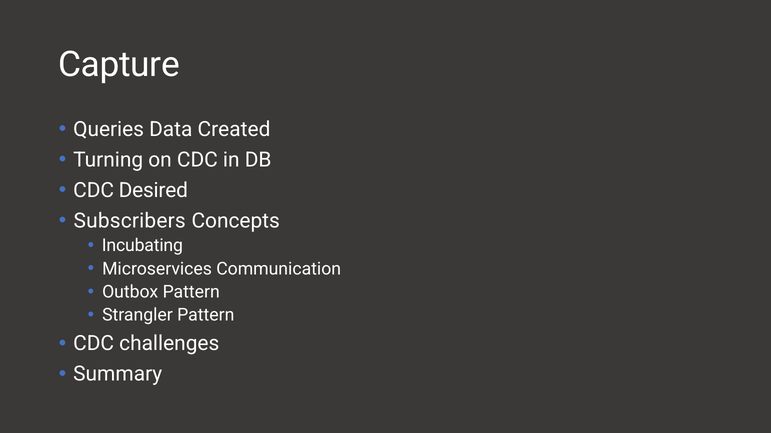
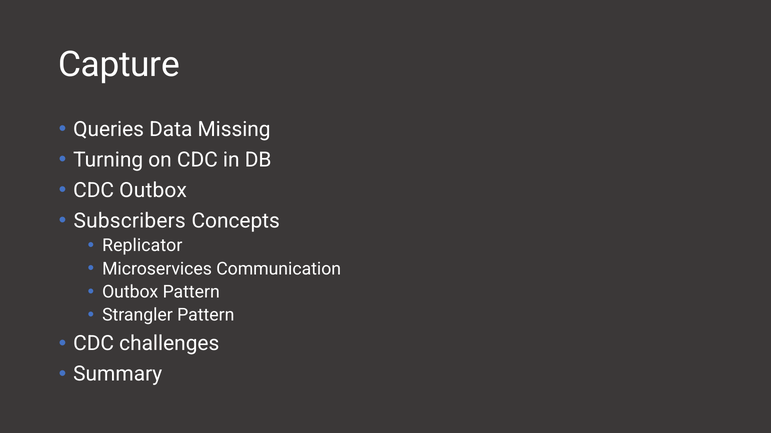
Created: Created -> Missing
CDC Desired: Desired -> Outbox
Incubating: Incubating -> Replicator
